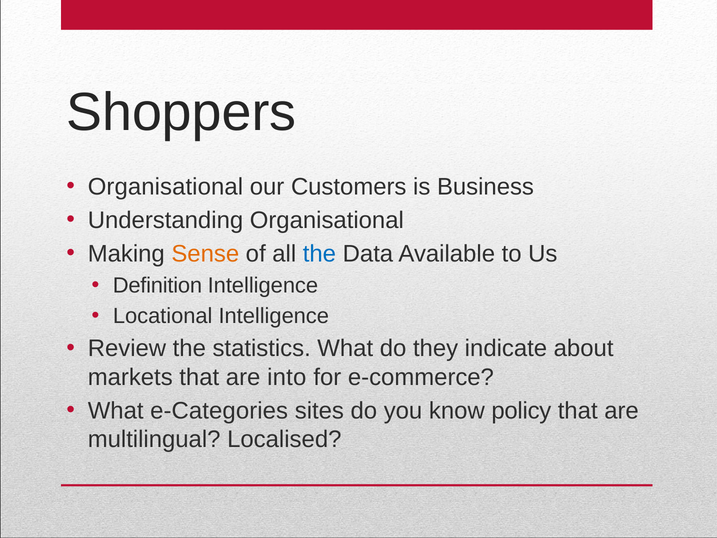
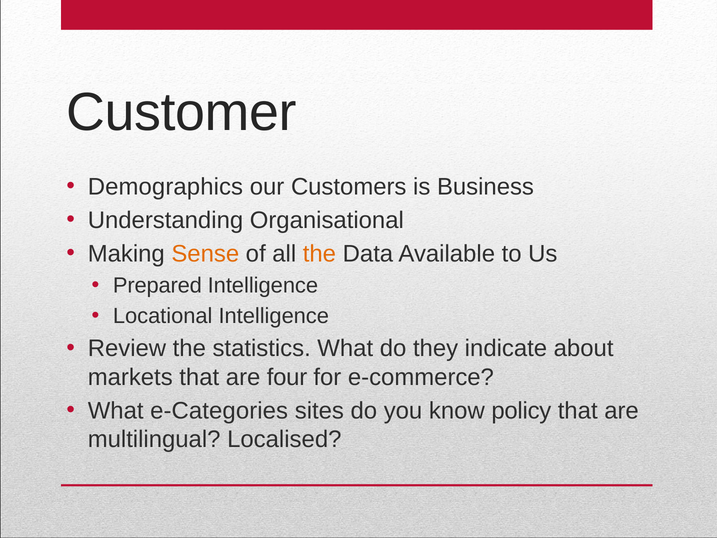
Shoppers: Shoppers -> Customer
Organisational at (165, 187): Organisational -> Demographics
the at (319, 254) colour: blue -> orange
Definition: Definition -> Prepared
into: into -> four
